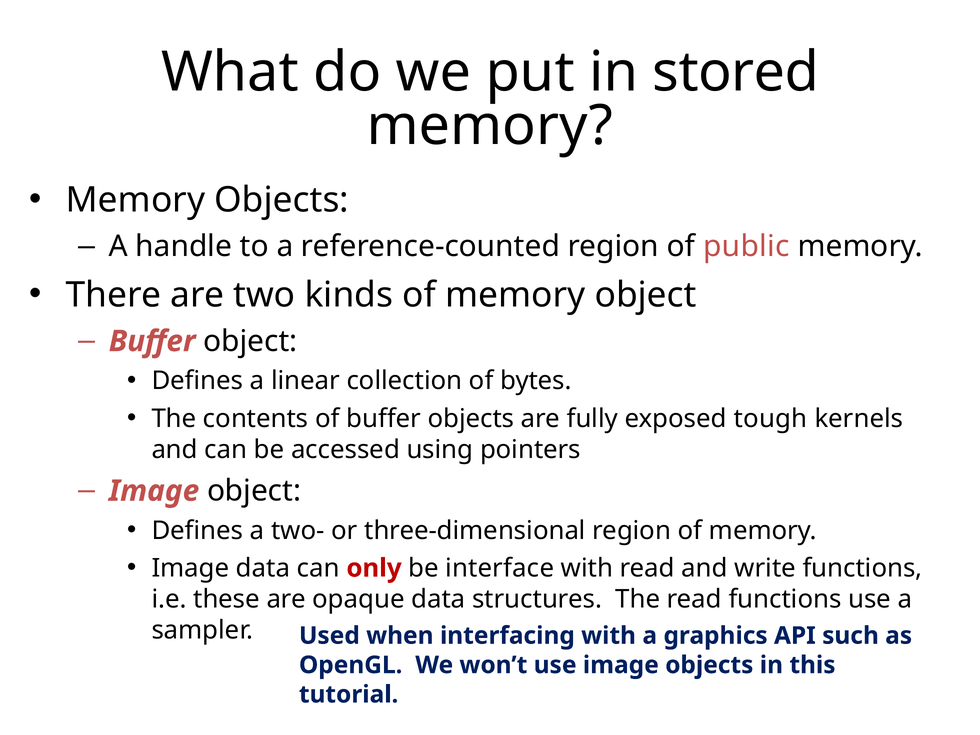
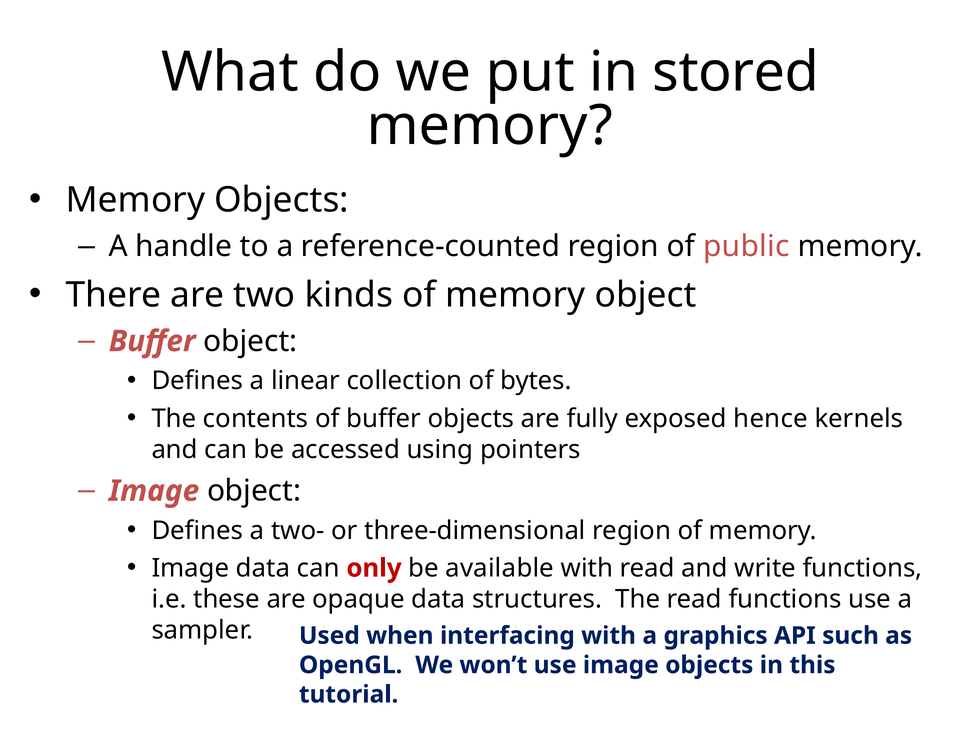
tough: tough -> hence
interface: interface -> available
